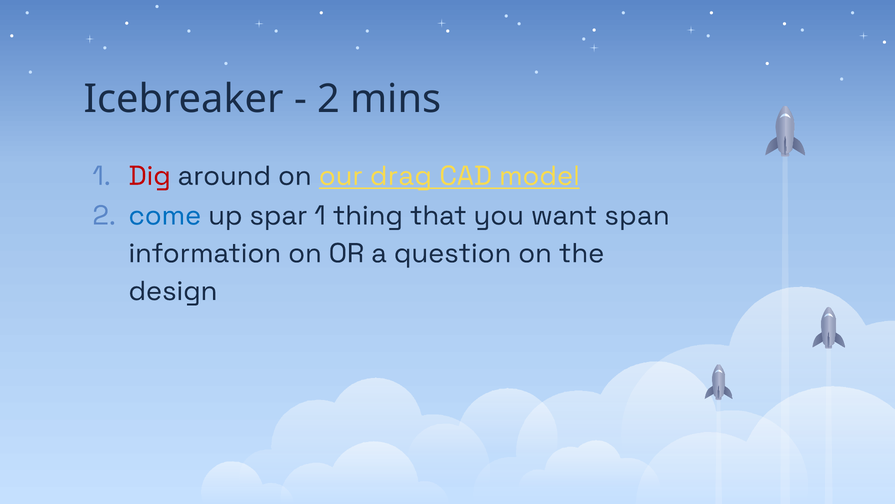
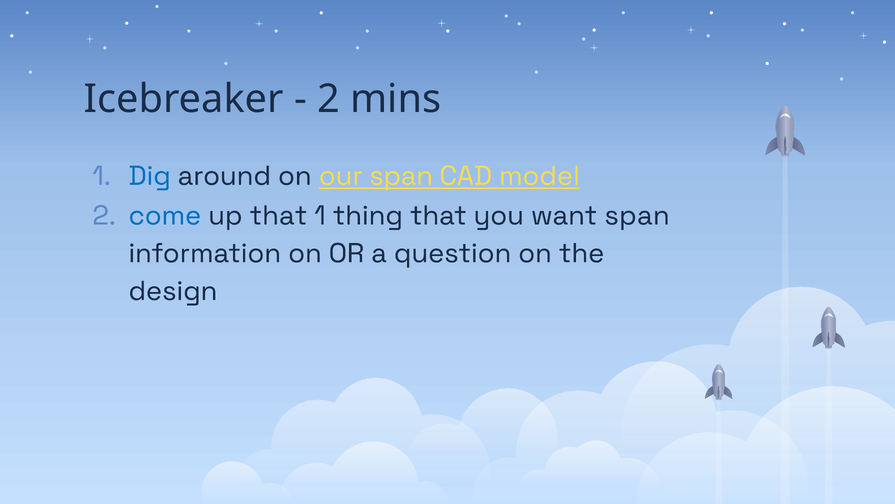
Dig colour: red -> blue
our drag: drag -> span
up spar: spar -> that
